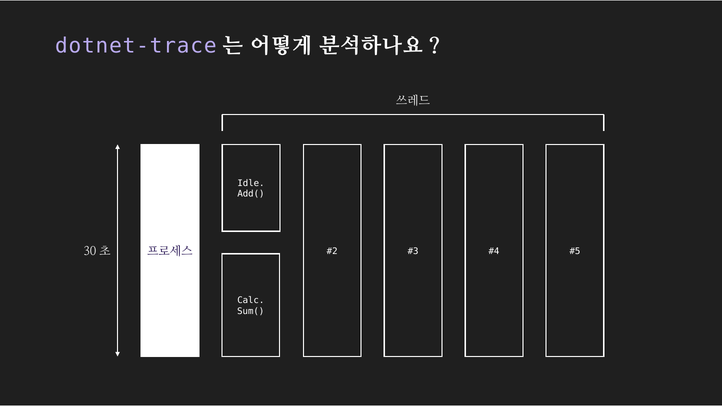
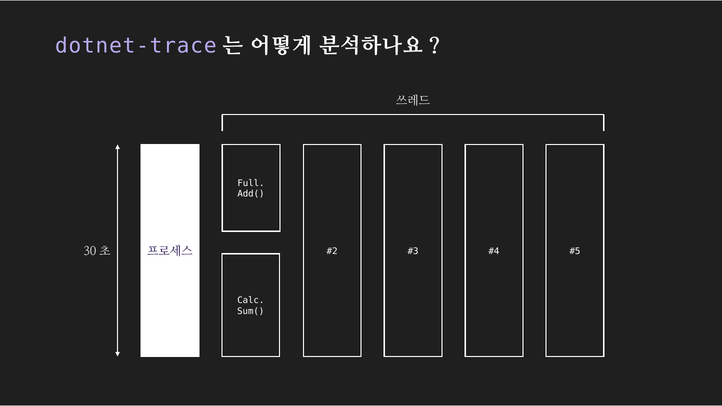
Idle: Idle -> Full
